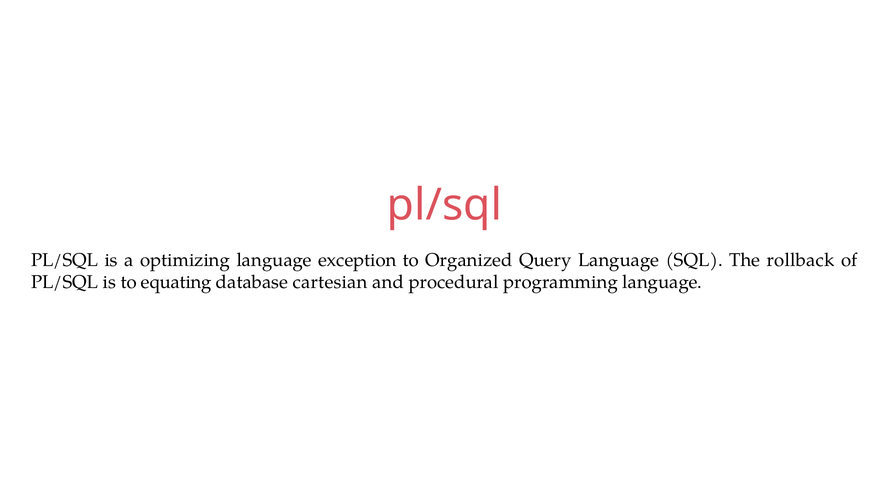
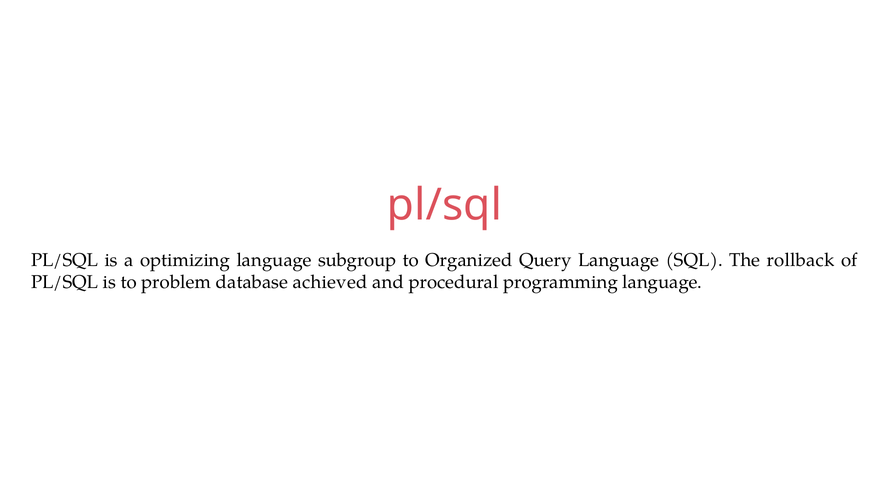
exception: exception -> subgroup
equating: equating -> problem
cartesian: cartesian -> achieved
